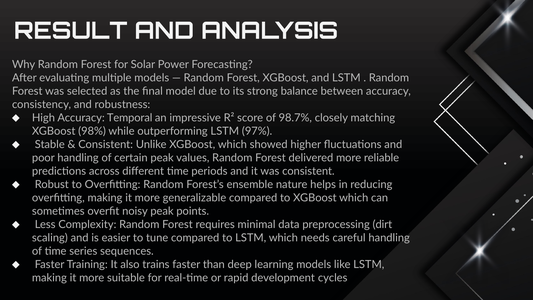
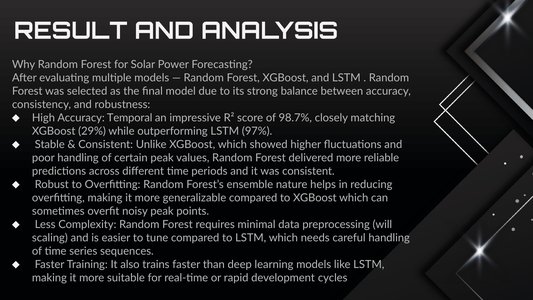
98%: 98% -> 29%
dirt: dirt -> will
